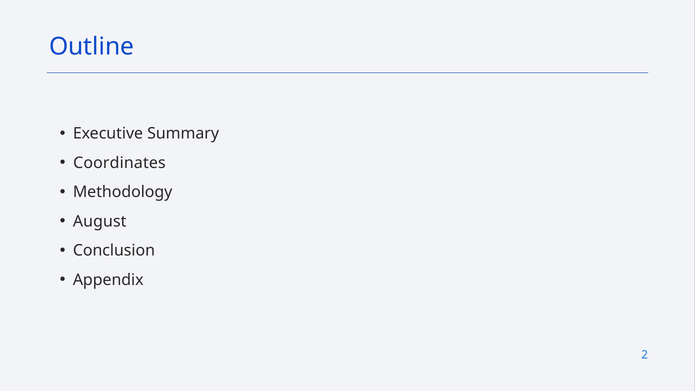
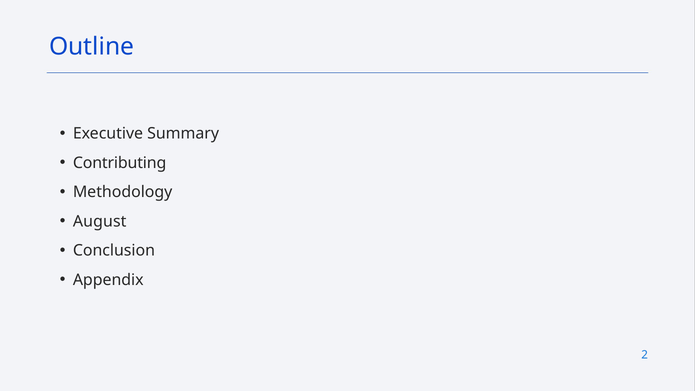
Coordinates: Coordinates -> Contributing
